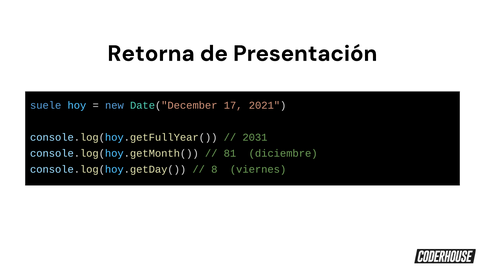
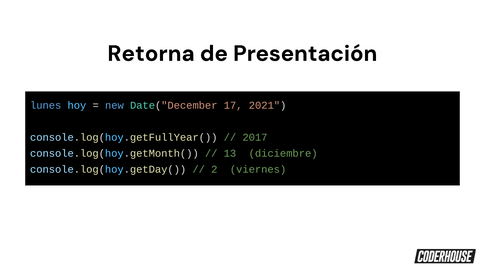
suele: suele -> lunes
2031: 2031 -> 2017
81: 81 -> 13
8: 8 -> 2
